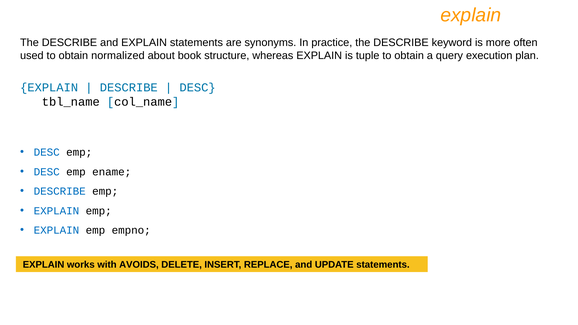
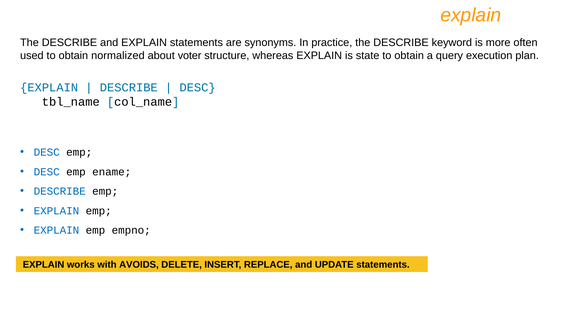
book: book -> voter
tuple: tuple -> state
